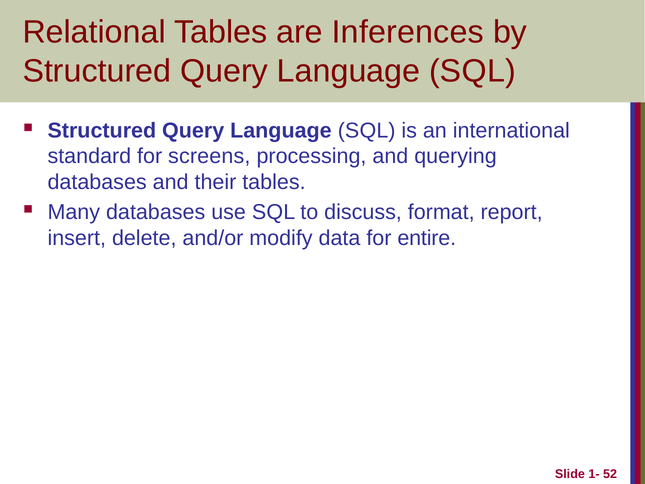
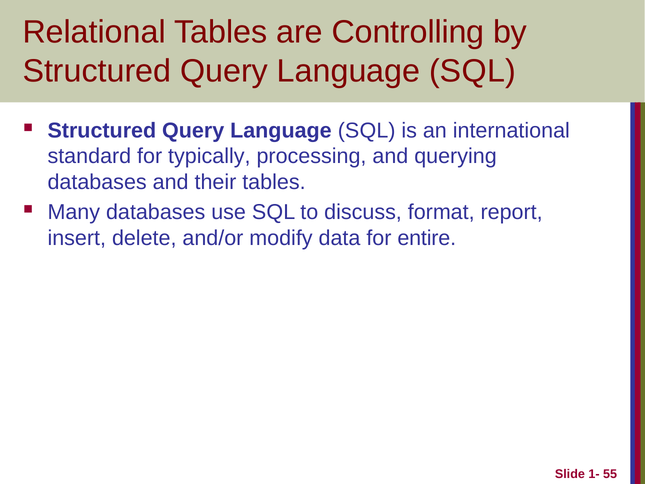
Inferences: Inferences -> Controlling
screens: screens -> typically
52: 52 -> 55
